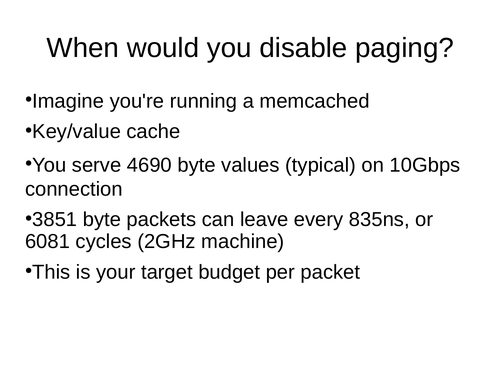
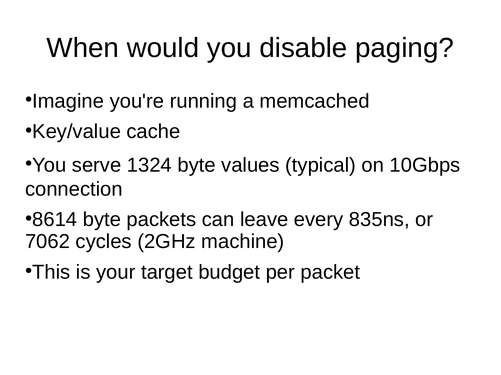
4690: 4690 -> 1324
3851: 3851 -> 8614
6081: 6081 -> 7062
